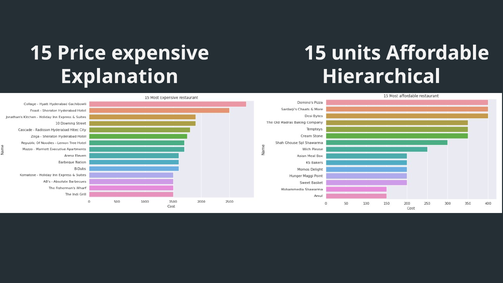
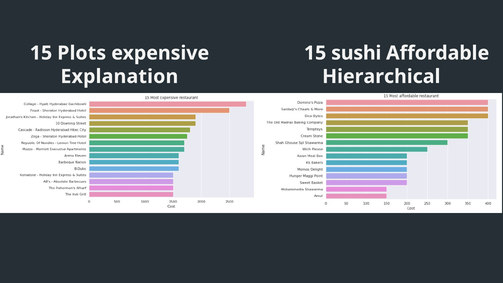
Price: Price -> Plots
units: units -> sushi
